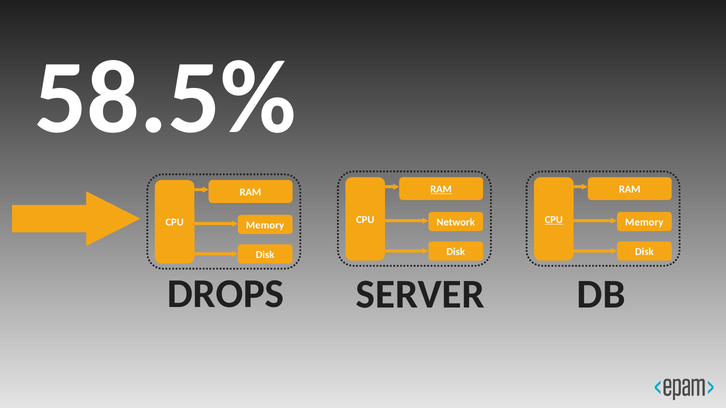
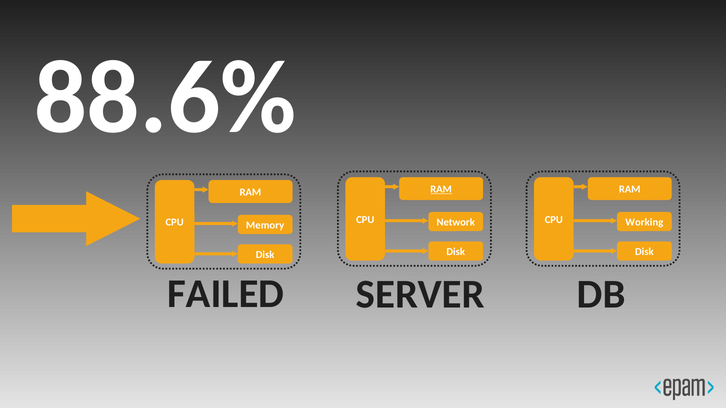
58.5%: 58.5% -> 88.6%
CPU at (554, 220) underline: present -> none
Memory at (644, 222): Memory -> Working
DROPS: DROPS -> FAILED
